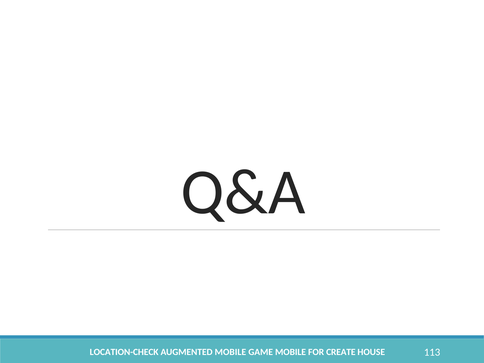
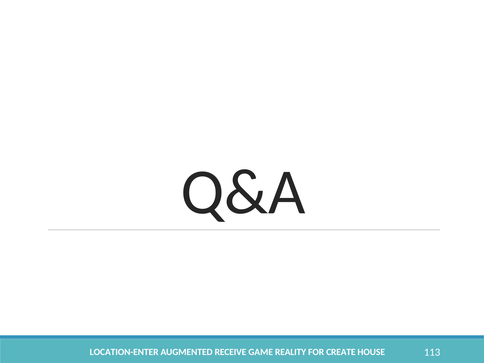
LOCATION-CHECK: LOCATION-CHECK -> LOCATION-ENTER
AUGMENTED MOBILE: MOBILE -> RECEIVE
GAME MOBILE: MOBILE -> REALITY
